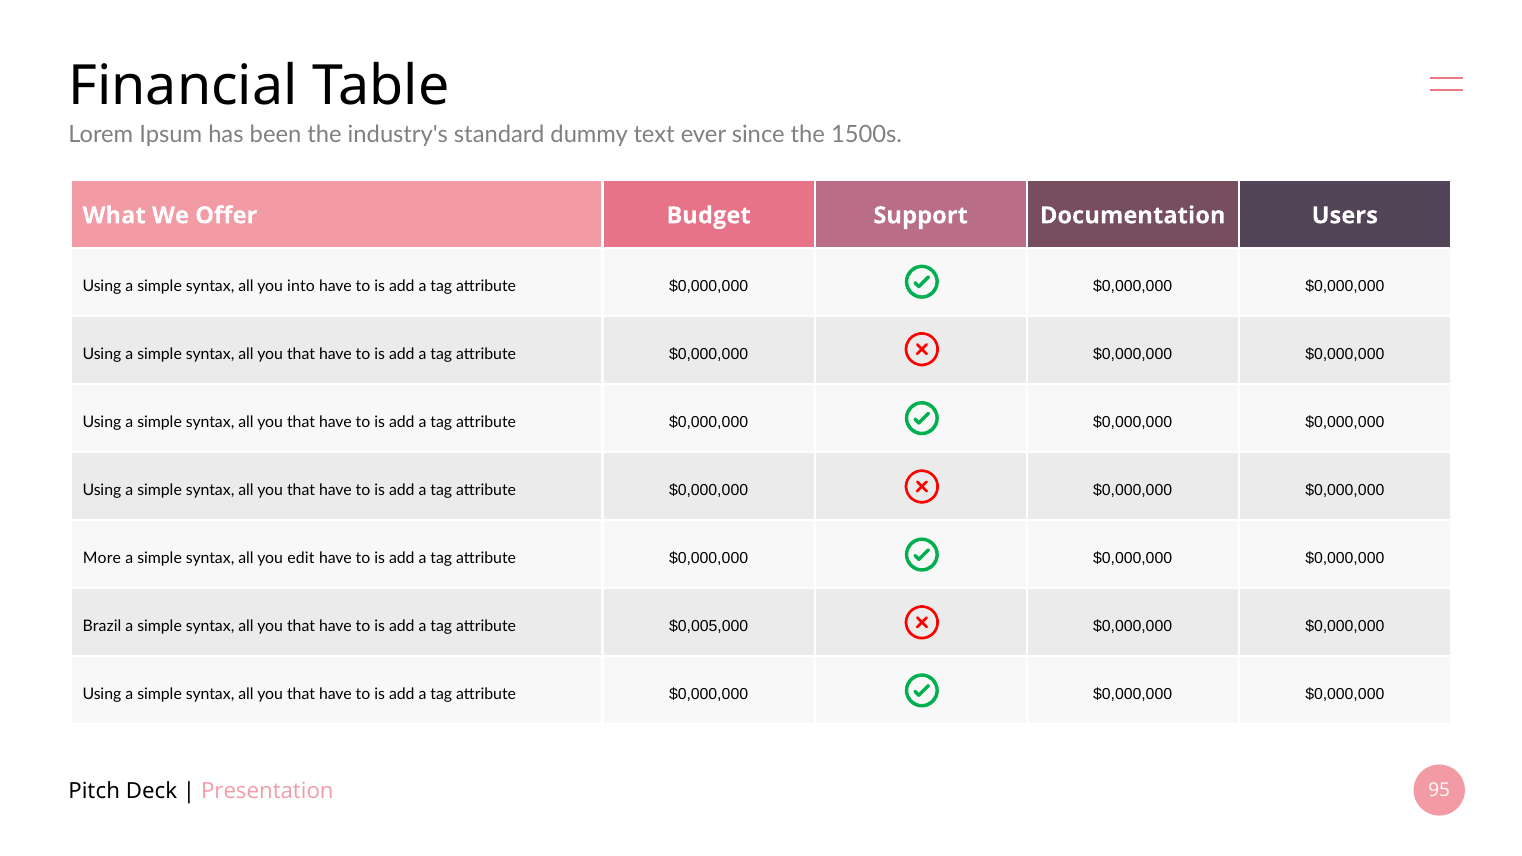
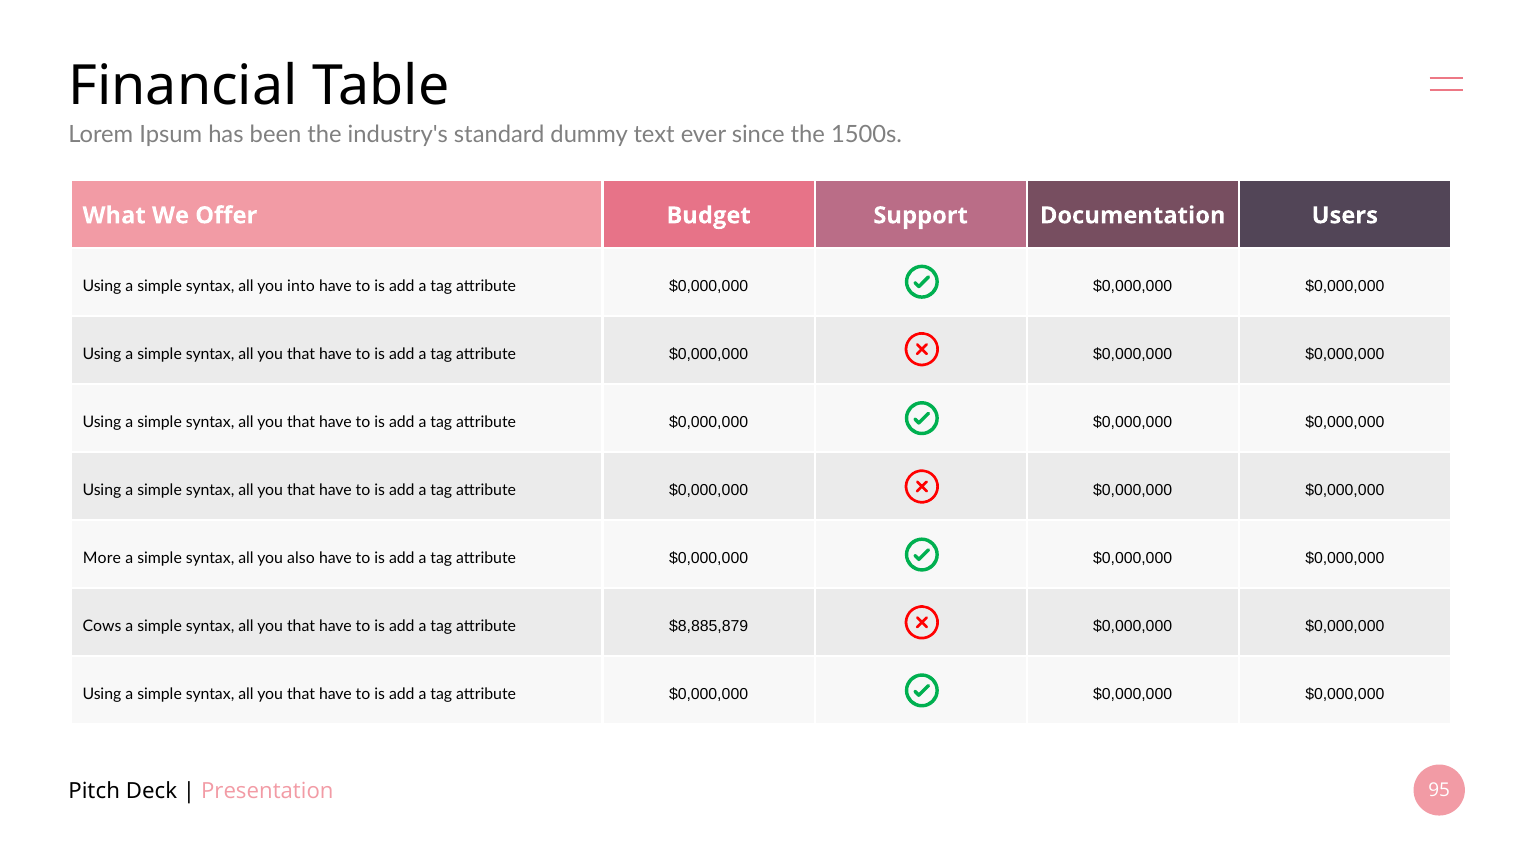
edit: edit -> also
Brazil: Brazil -> Cows
$0,005,000: $0,005,000 -> $8,885,879
